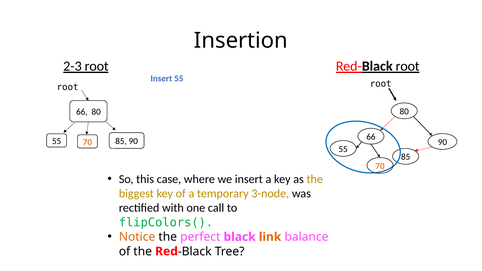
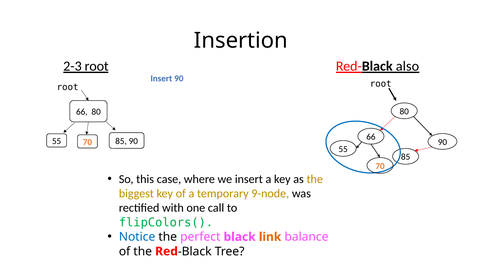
Red-Black root: root -> also
Insert 55: 55 -> 90
3-node: 3-node -> 9-node
Notice colour: orange -> blue
